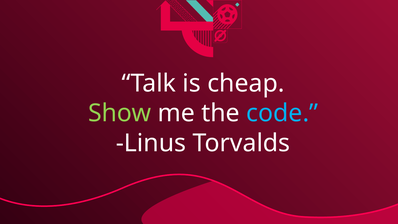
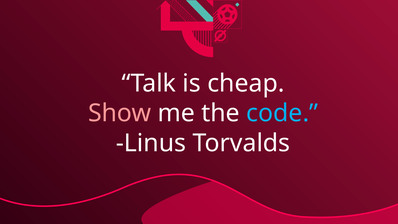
Show colour: light green -> pink
